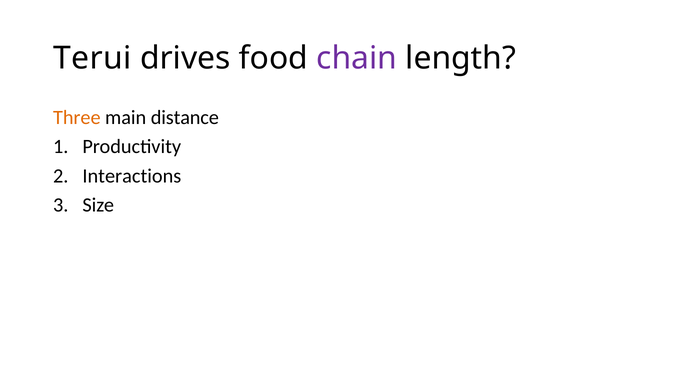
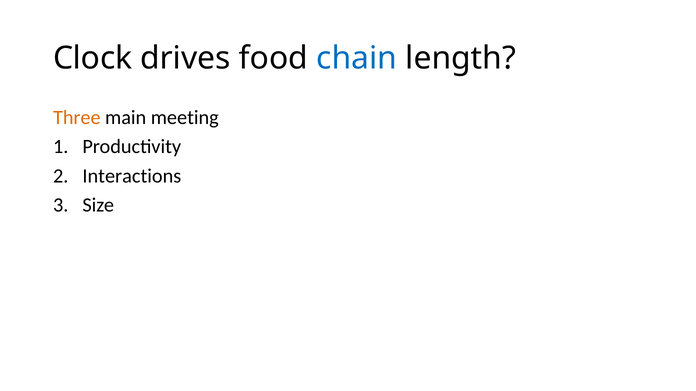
Terui: Terui -> Clock
chain colour: purple -> blue
distance: distance -> meeting
